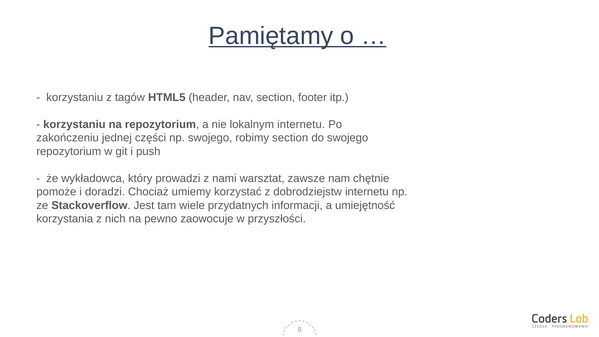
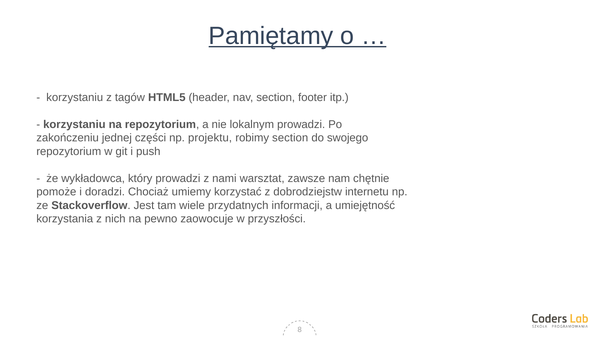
lokalnym internetu: internetu -> prowadzi
np swojego: swojego -> projektu
